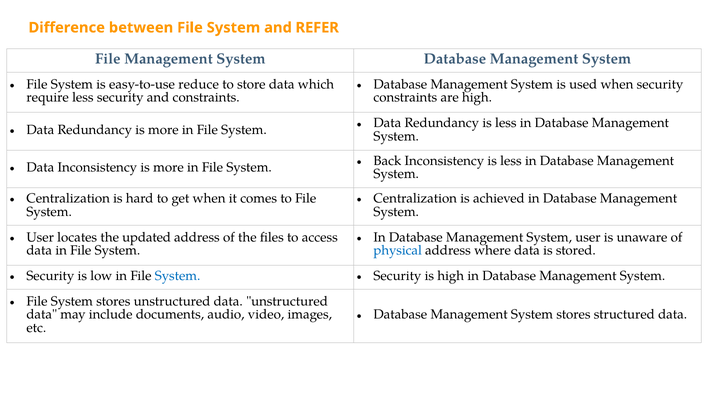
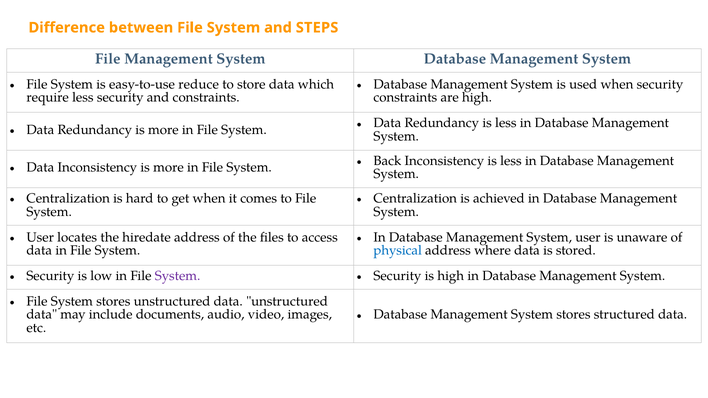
REFER: REFER -> STEPS
updated: updated -> hiredate
System at (178, 276) colour: blue -> purple
